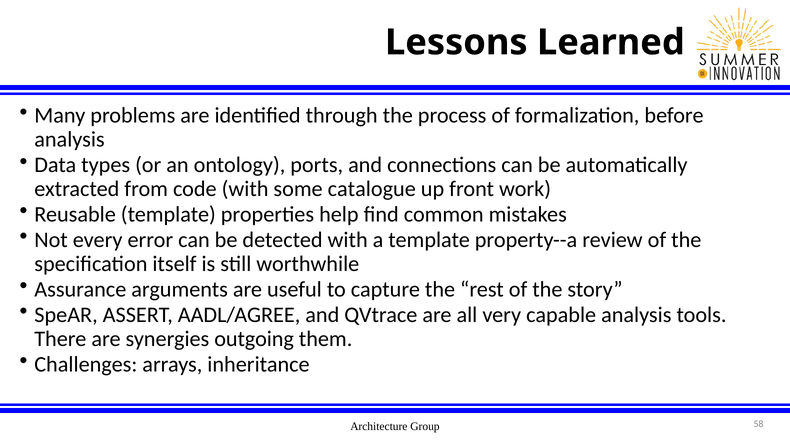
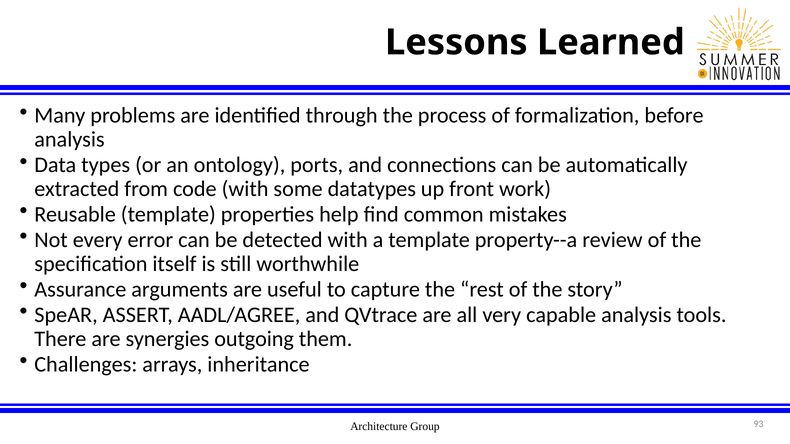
catalogue: catalogue -> datatypes
58: 58 -> 93
